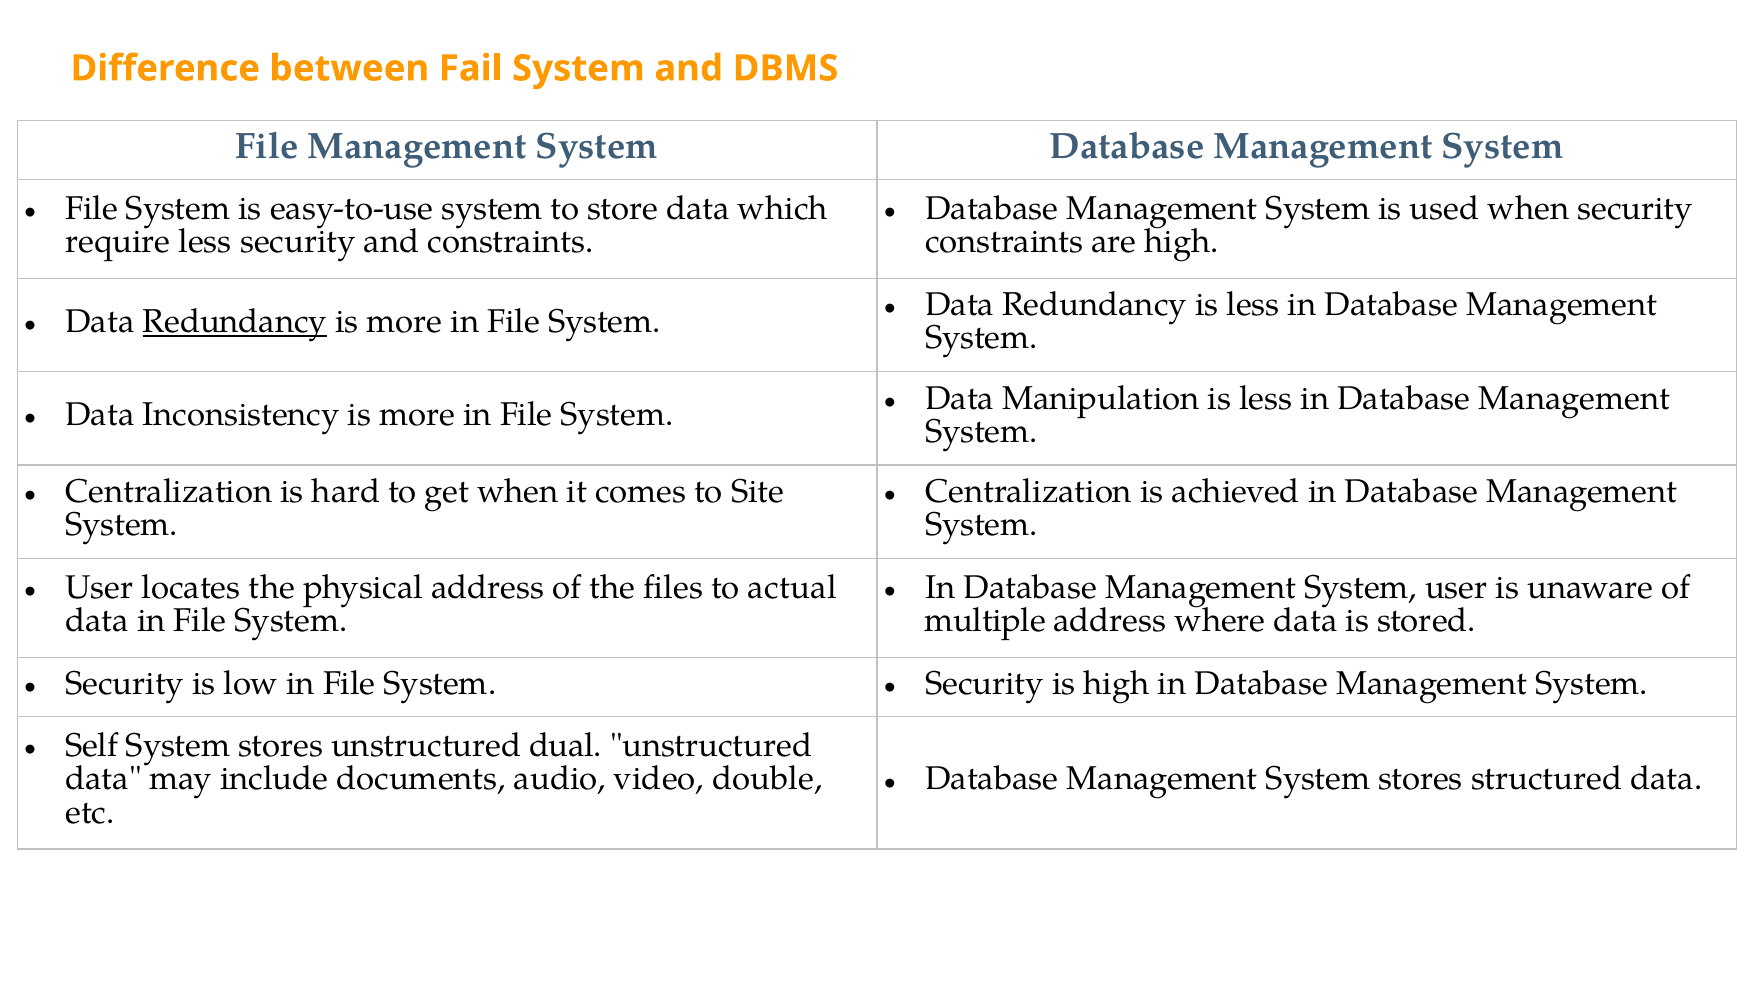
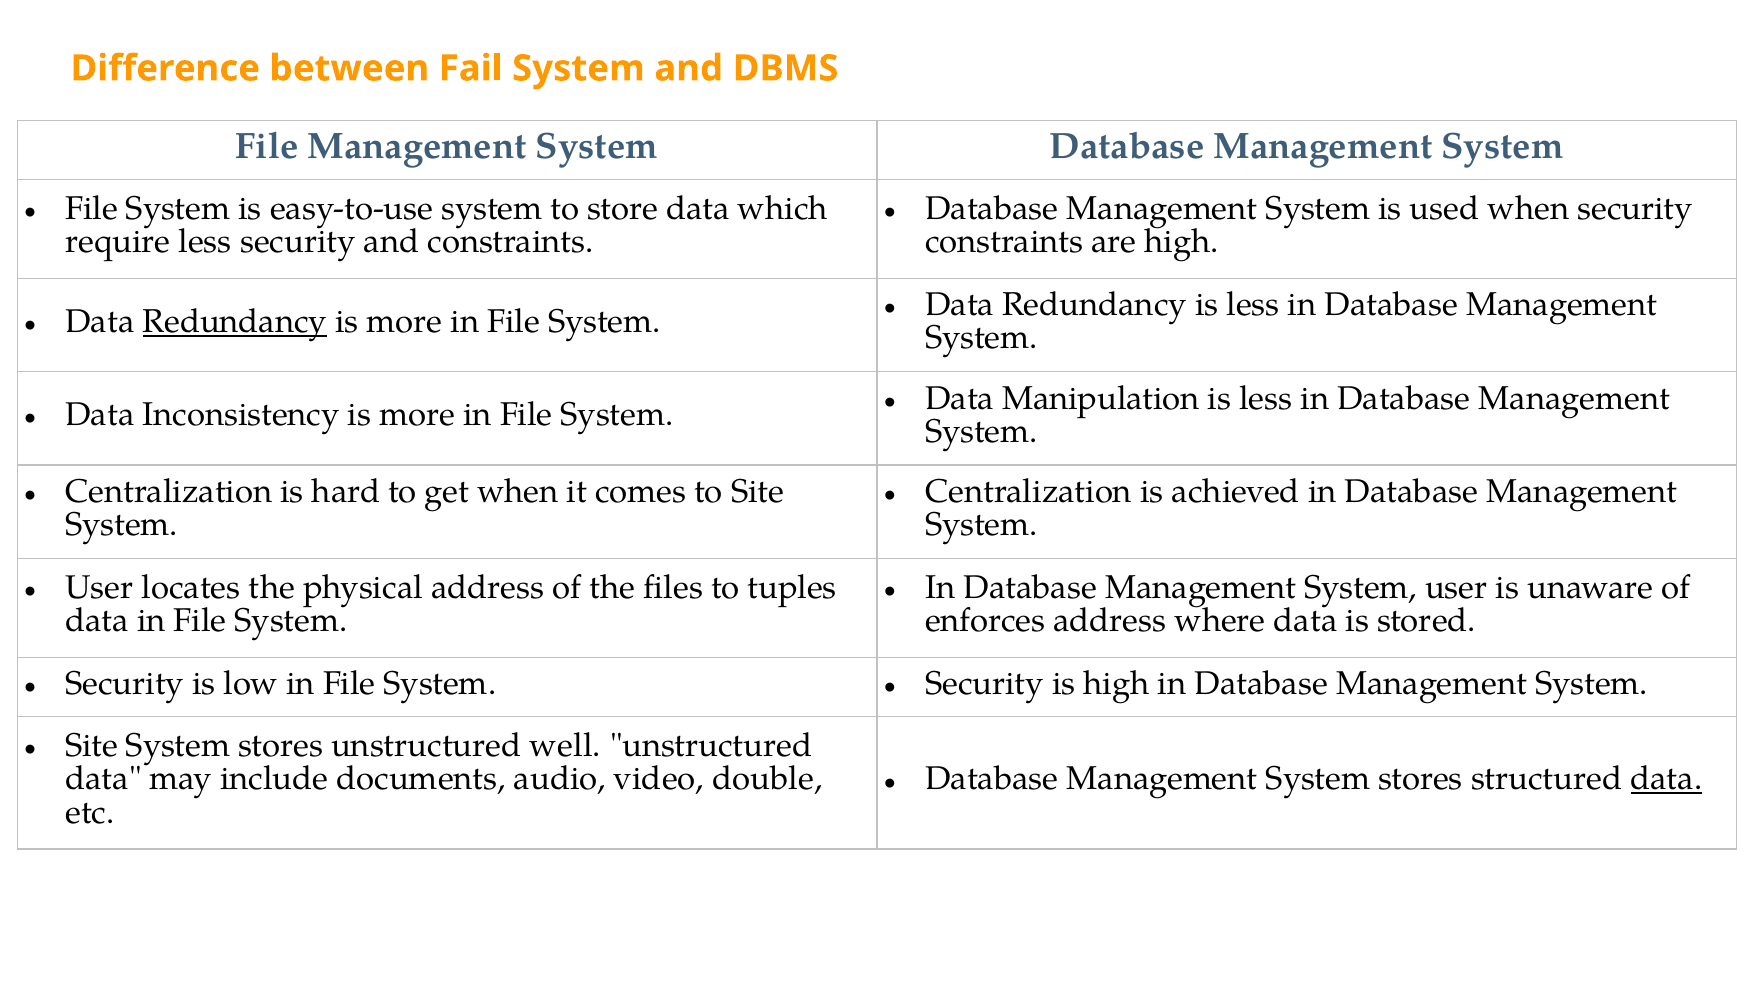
actual: actual -> tuples
multiple: multiple -> enforces
Self at (92, 747): Self -> Site
dual: dual -> well
data at (1666, 780) underline: none -> present
